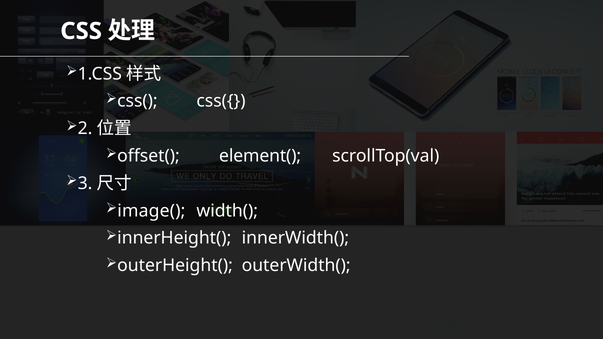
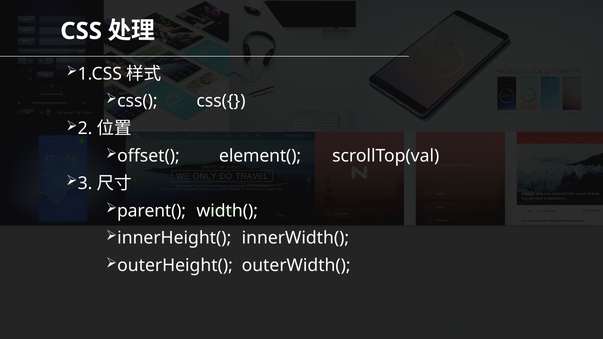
image(: image( -> parent(
